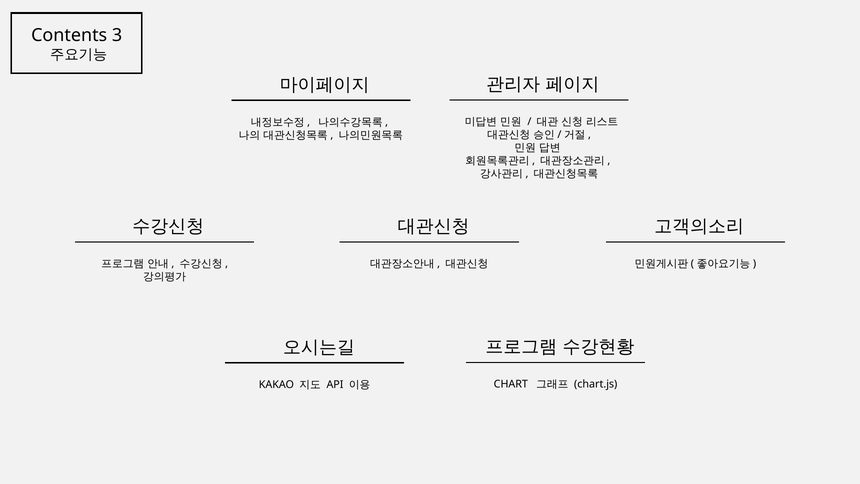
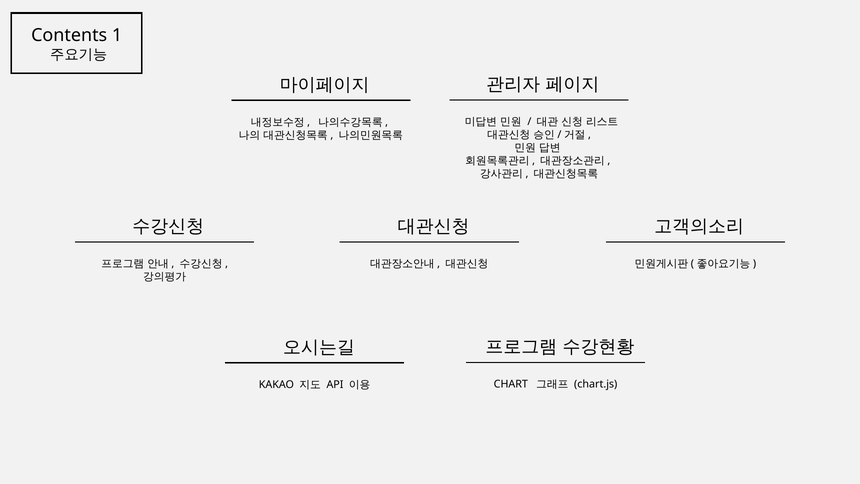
3: 3 -> 1
